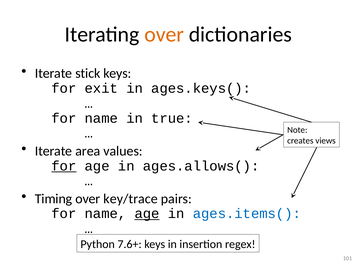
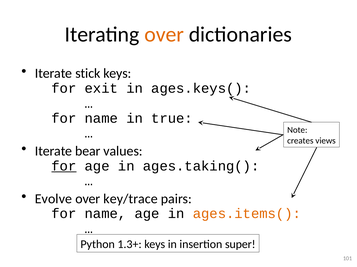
area: area -> bear
ages.allows(: ages.allows( -> ages.taking(
Timing: Timing -> Evolve
age at (147, 214) underline: present -> none
ages.items( colour: blue -> orange
7.6+: 7.6+ -> 1.3+
regex: regex -> super
